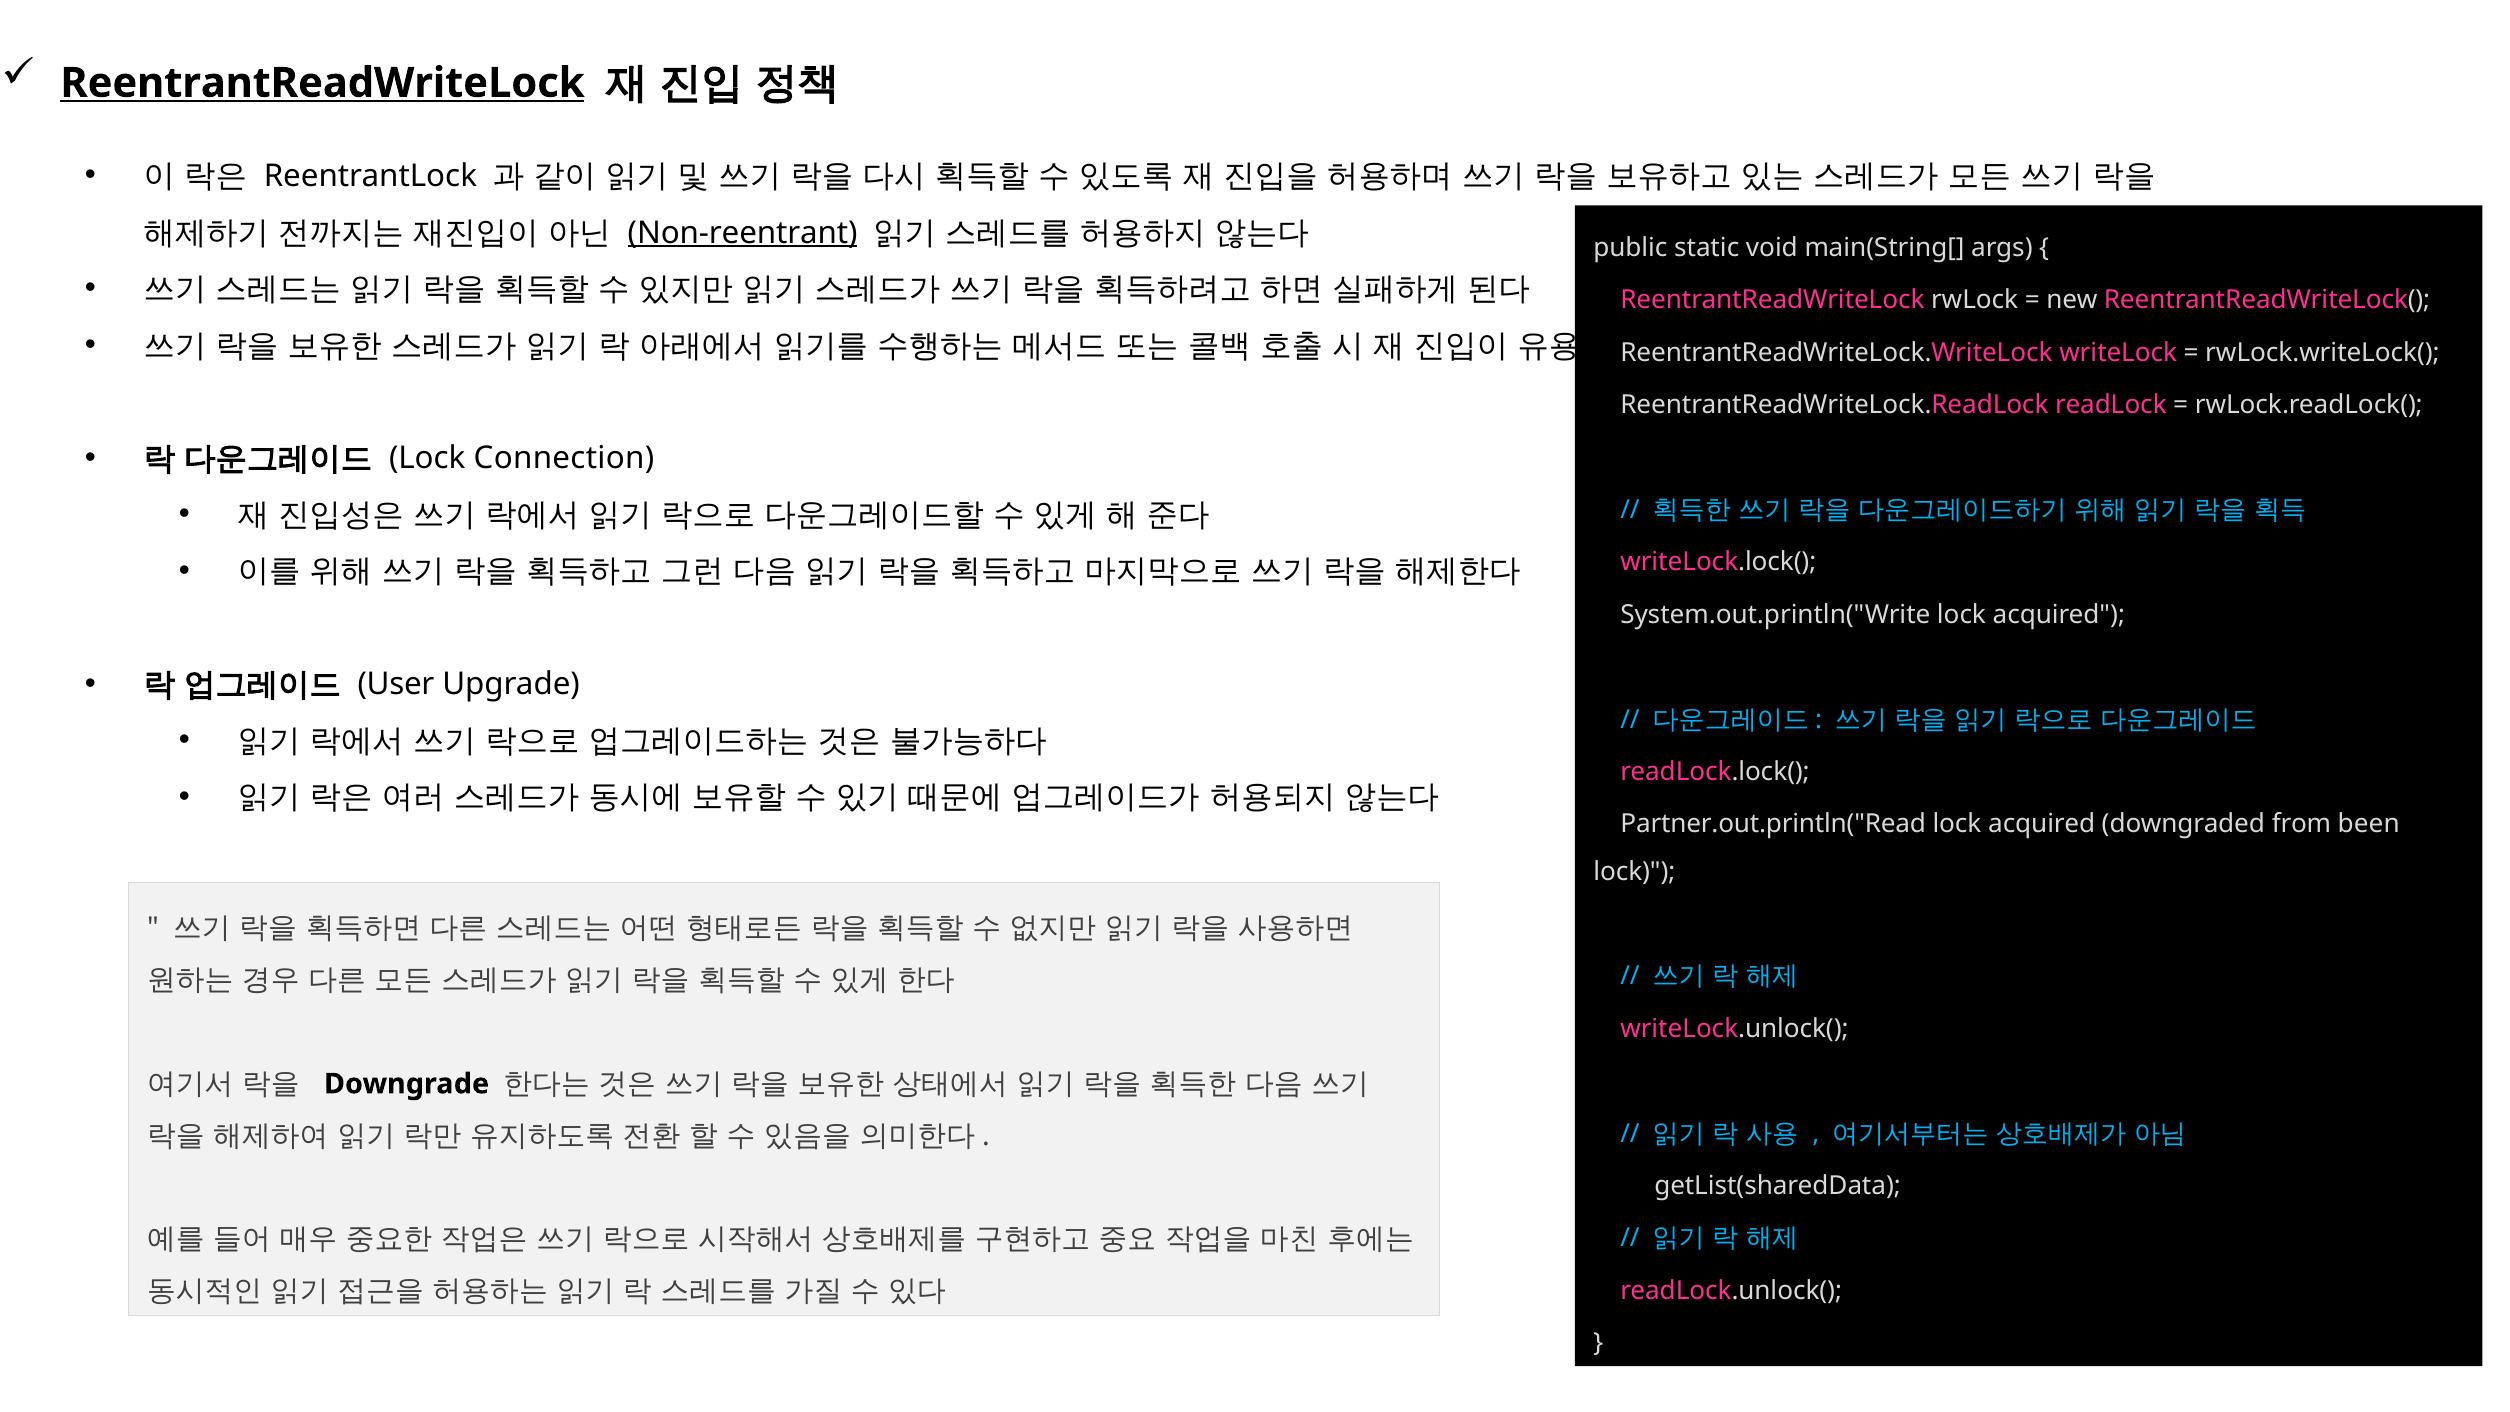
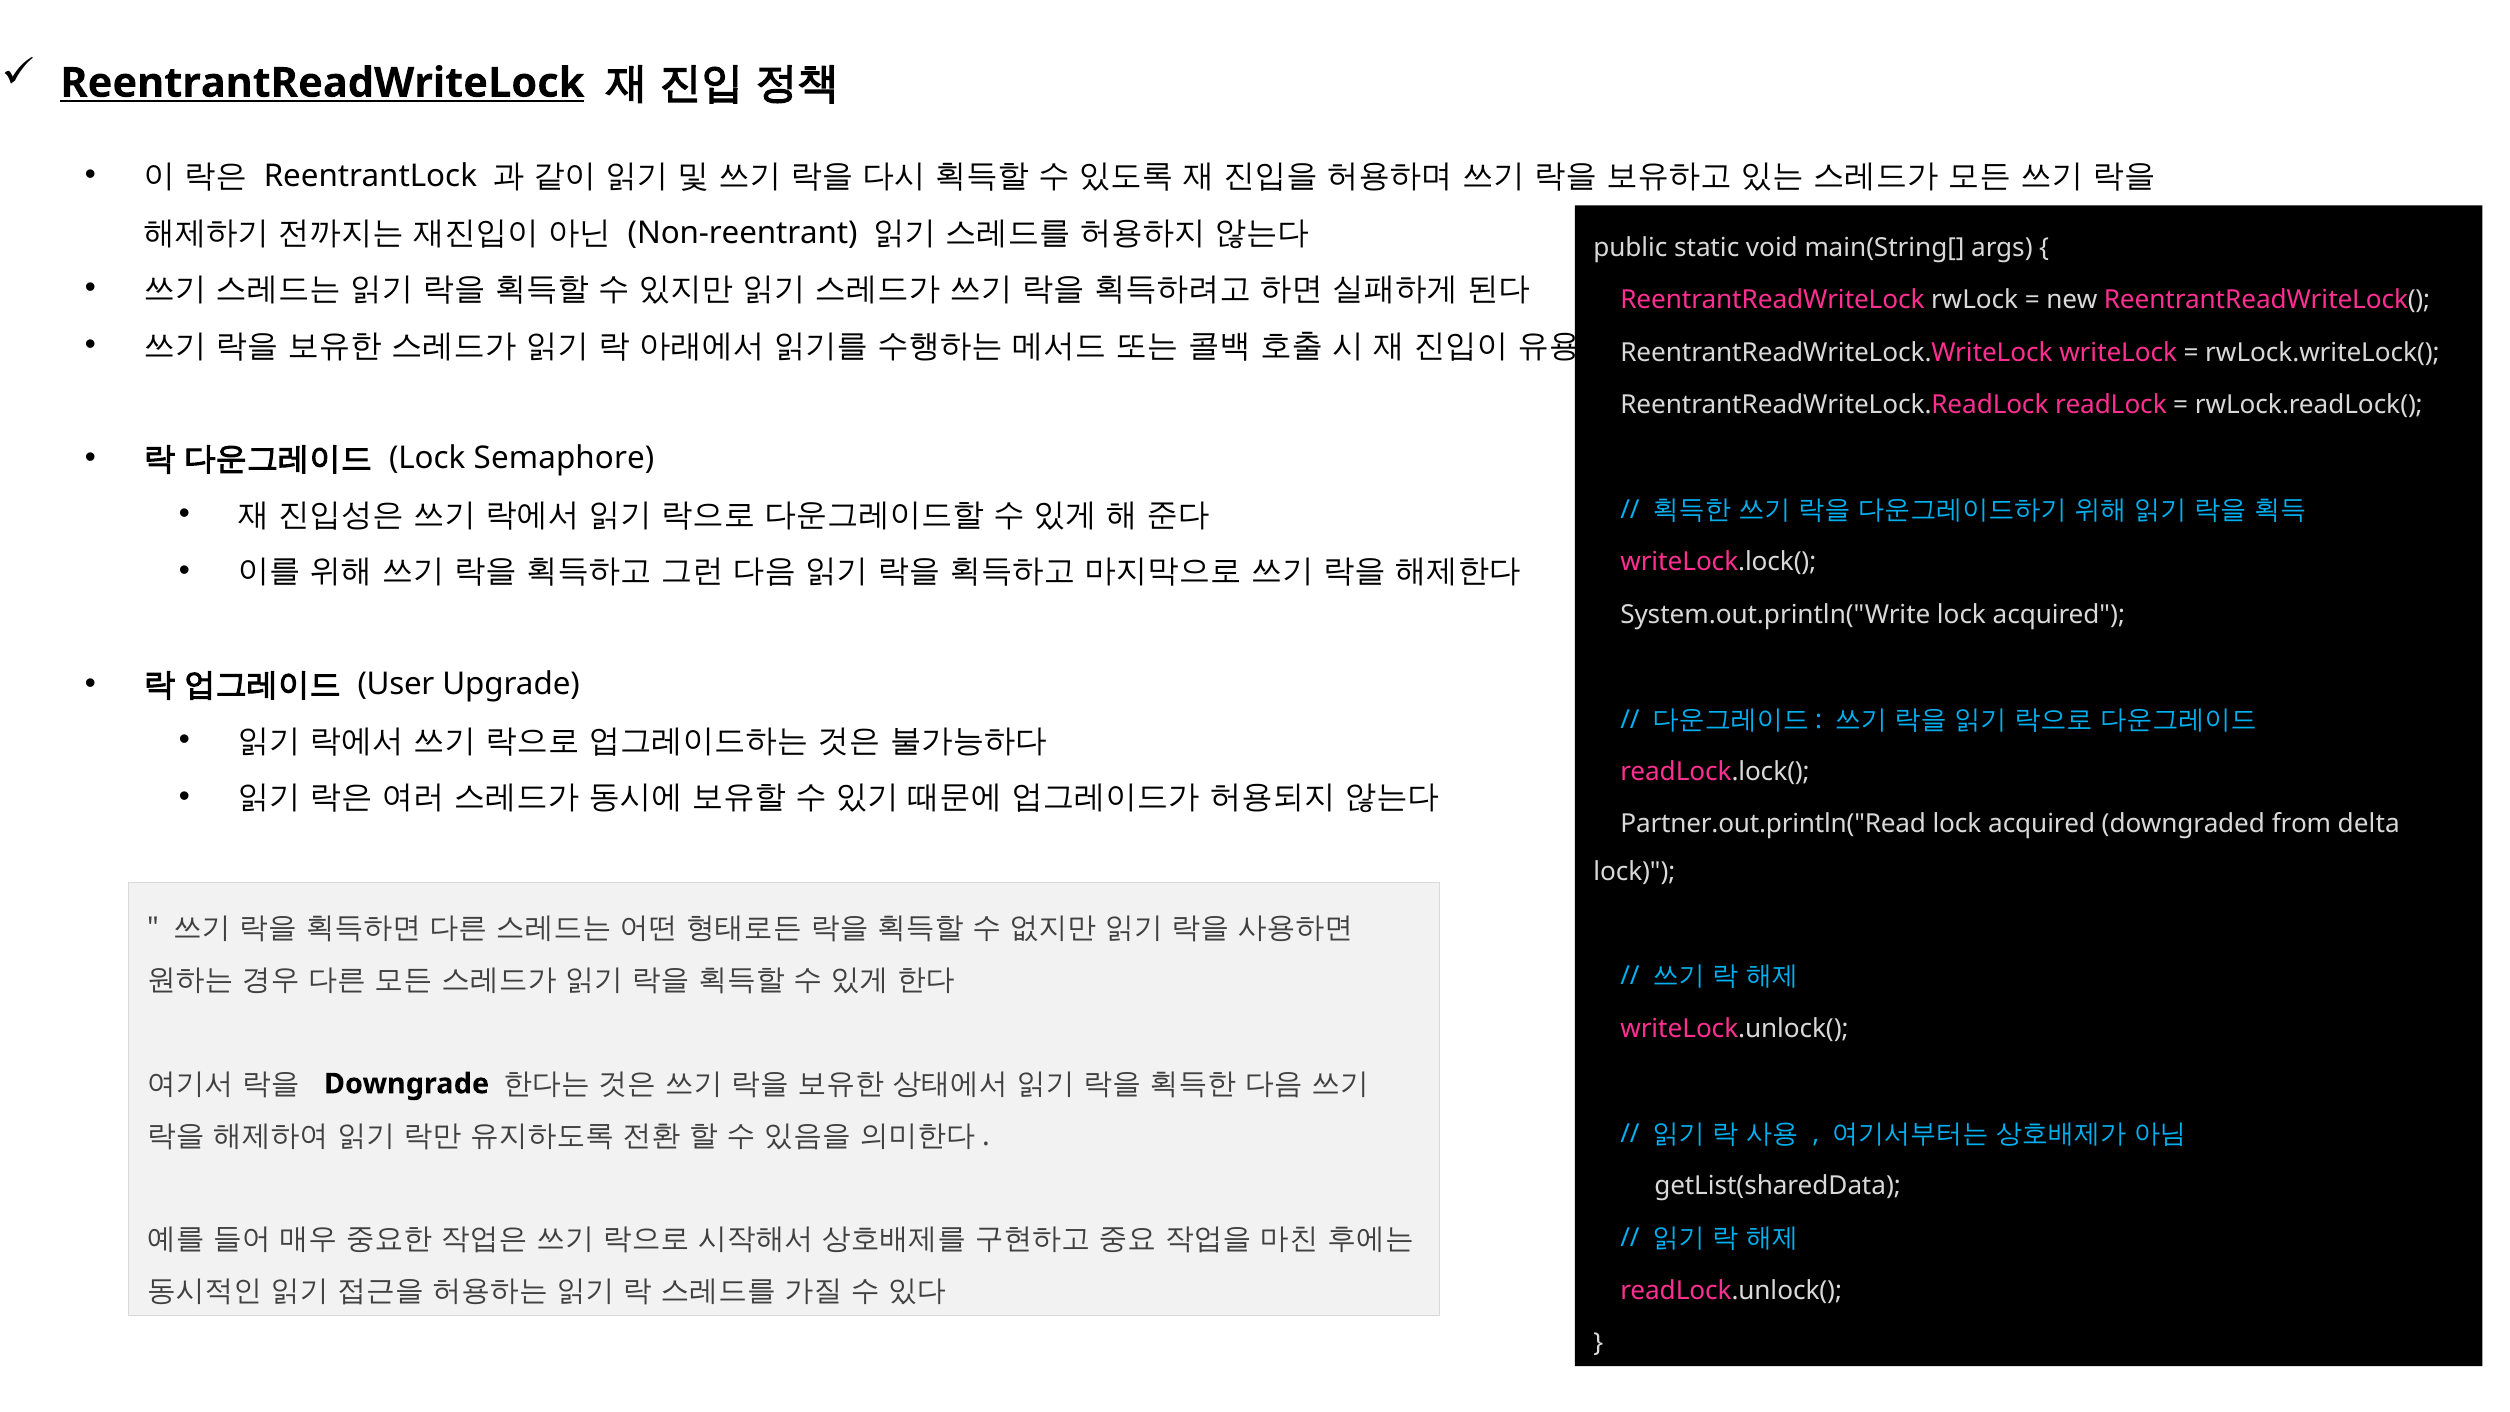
Non-reentrant underline: present -> none
Connection: Connection -> Semaphore
been: been -> delta
